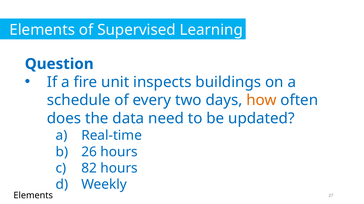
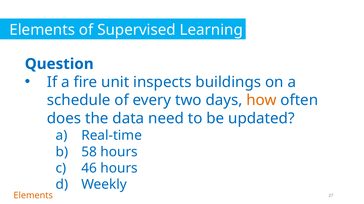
26: 26 -> 58
82: 82 -> 46
Elements at (33, 196) colour: black -> orange
